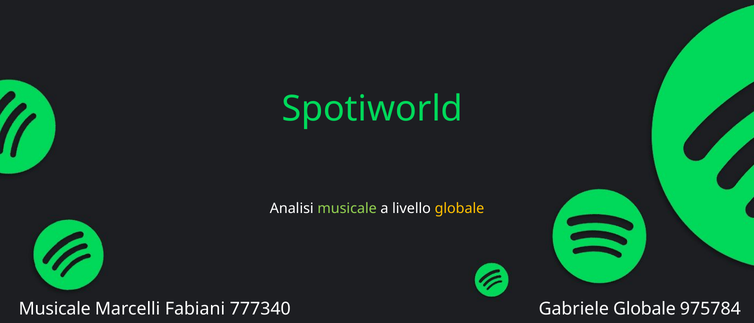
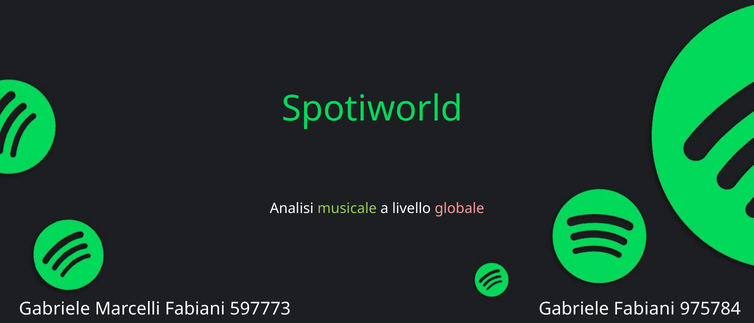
globale at (459, 209) colour: yellow -> pink
Musicale at (55, 309): Musicale -> Gabriele
777340: 777340 -> 597773
Gabriele Globale: Globale -> Fabiani
